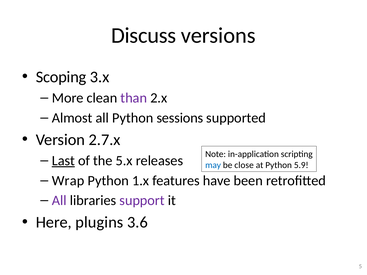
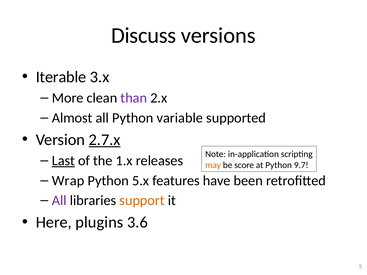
Scoping: Scoping -> Iterable
sessions: sessions -> variable
2.7.x underline: none -> present
5.x: 5.x -> 1.x
may colour: blue -> orange
close: close -> score
5.9: 5.9 -> 9.7
1.x: 1.x -> 5.x
support colour: purple -> orange
